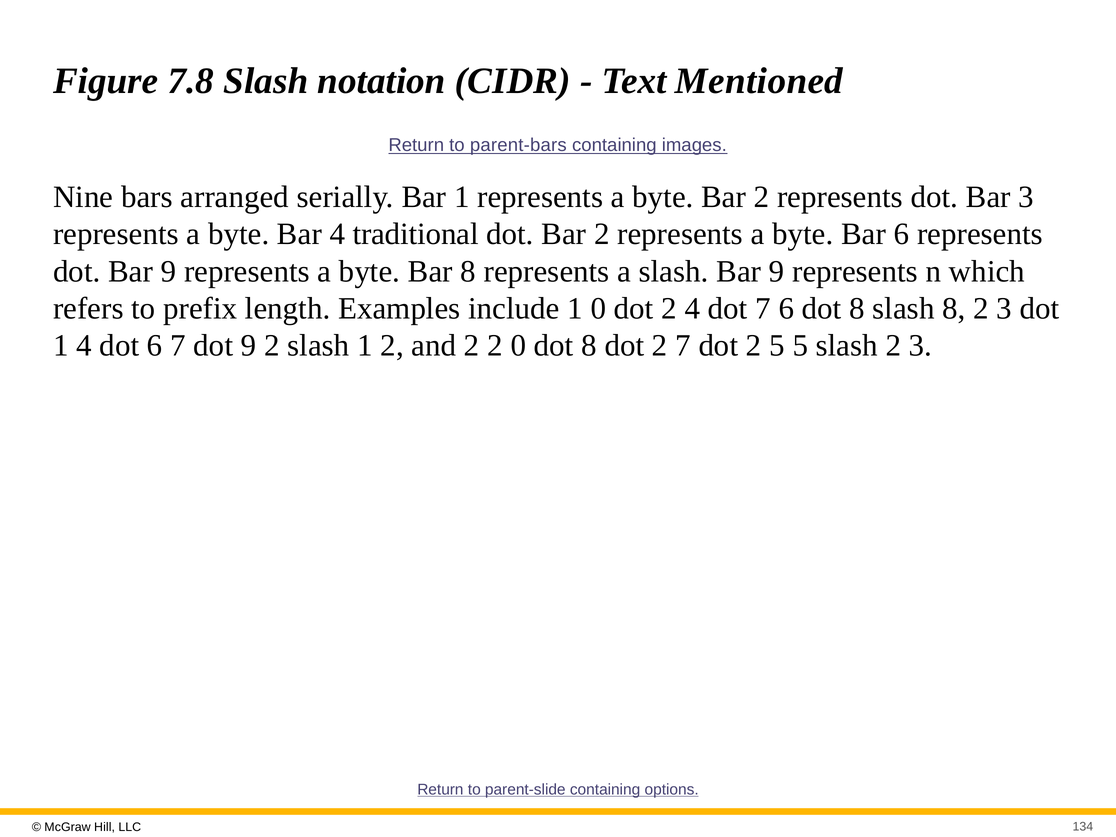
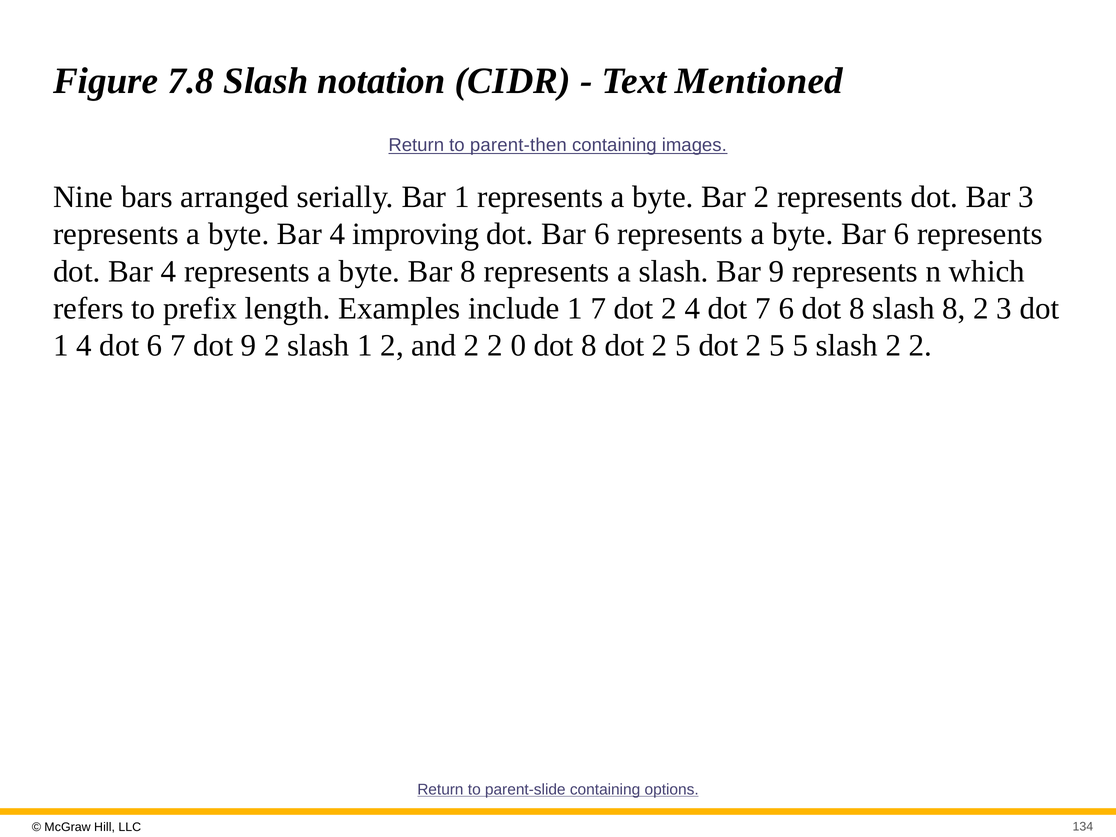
parent-bars: parent-bars -> parent-then
traditional: traditional -> improving
dot Bar 2: 2 -> 6
dot Bar 9: 9 -> 4
1 0: 0 -> 7
8 dot 2 7: 7 -> 5
slash 2 3: 3 -> 2
